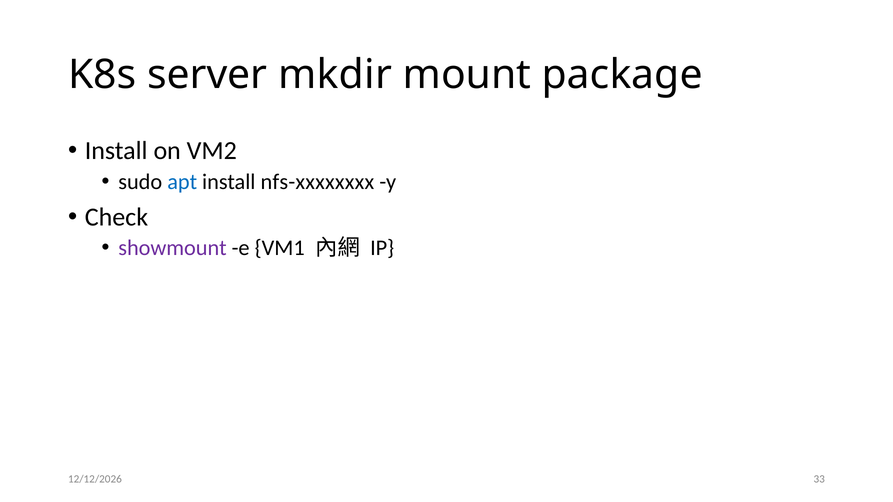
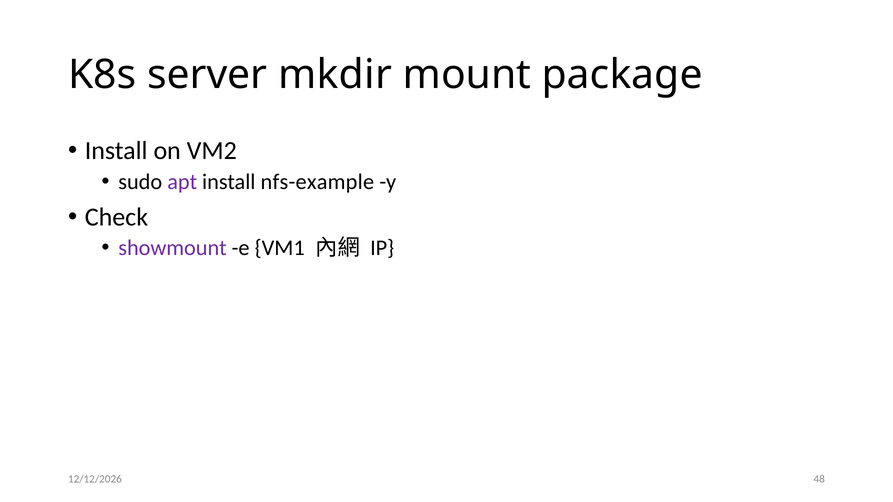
apt colour: blue -> purple
nfs-xxxxxxxx: nfs-xxxxxxxx -> nfs-example
33: 33 -> 48
